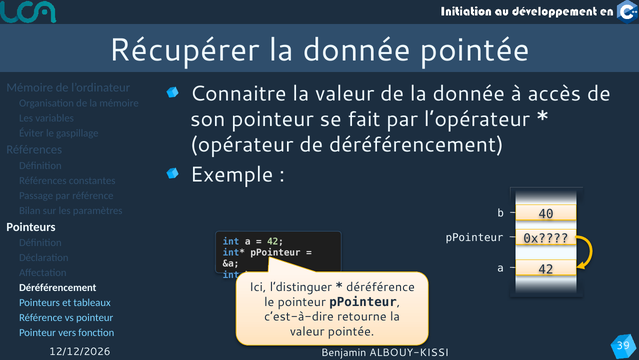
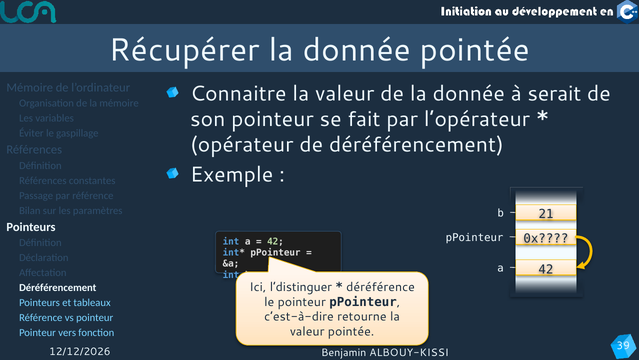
accès: accès -> serait
40: 40 -> 21
